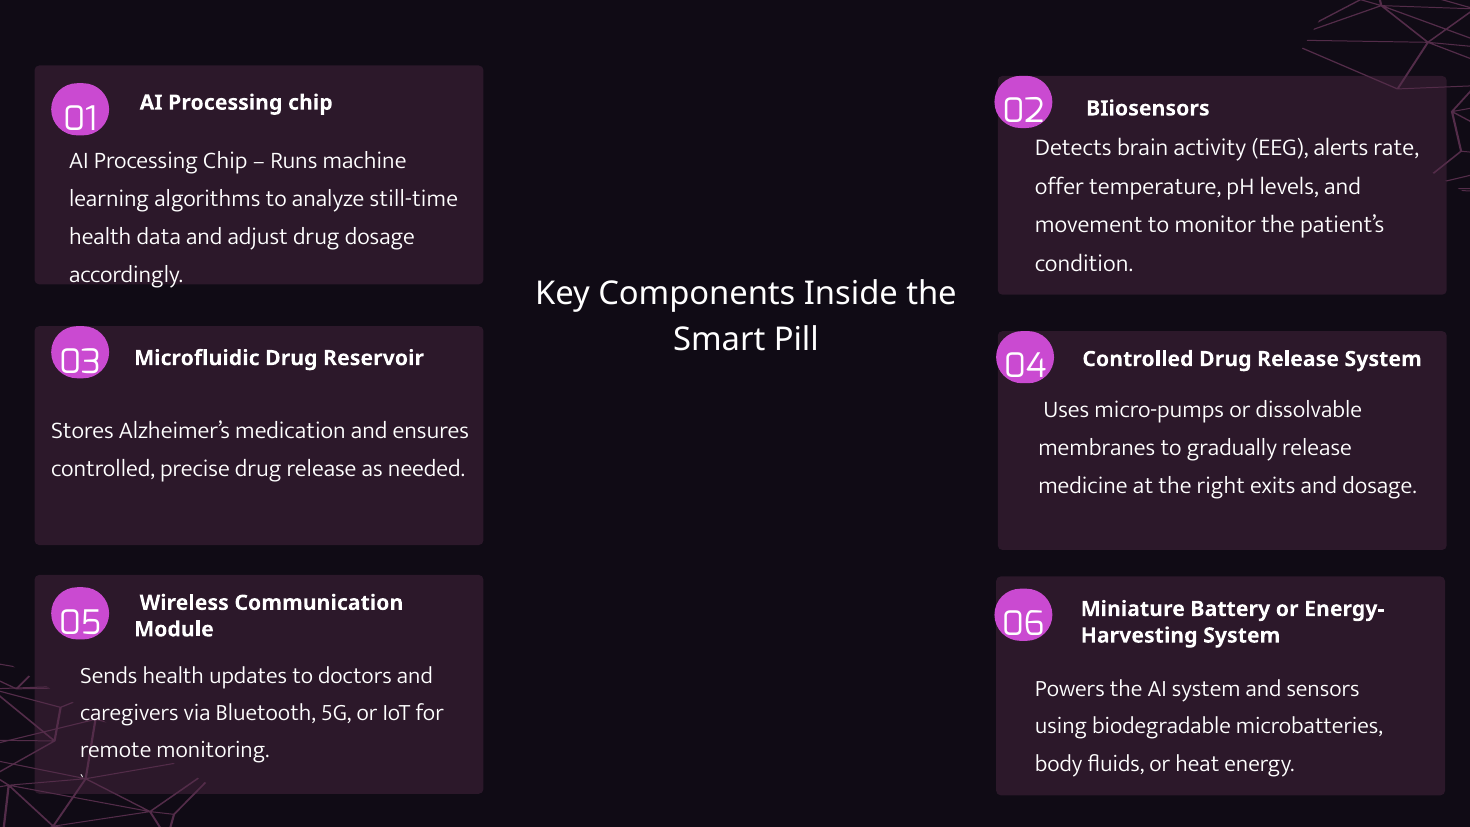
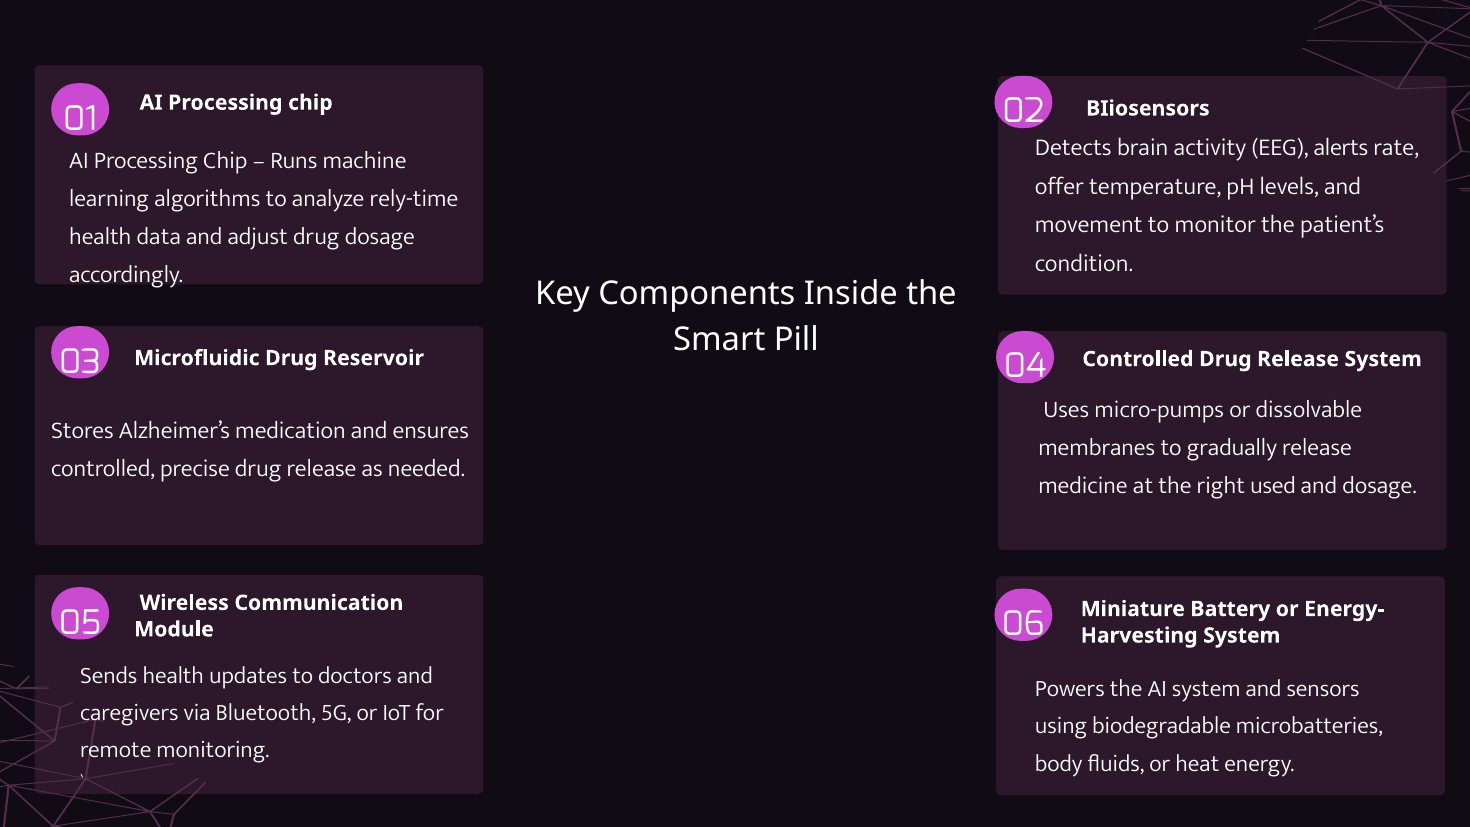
still-time: still-time -> rely-time
exits: exits -> used
